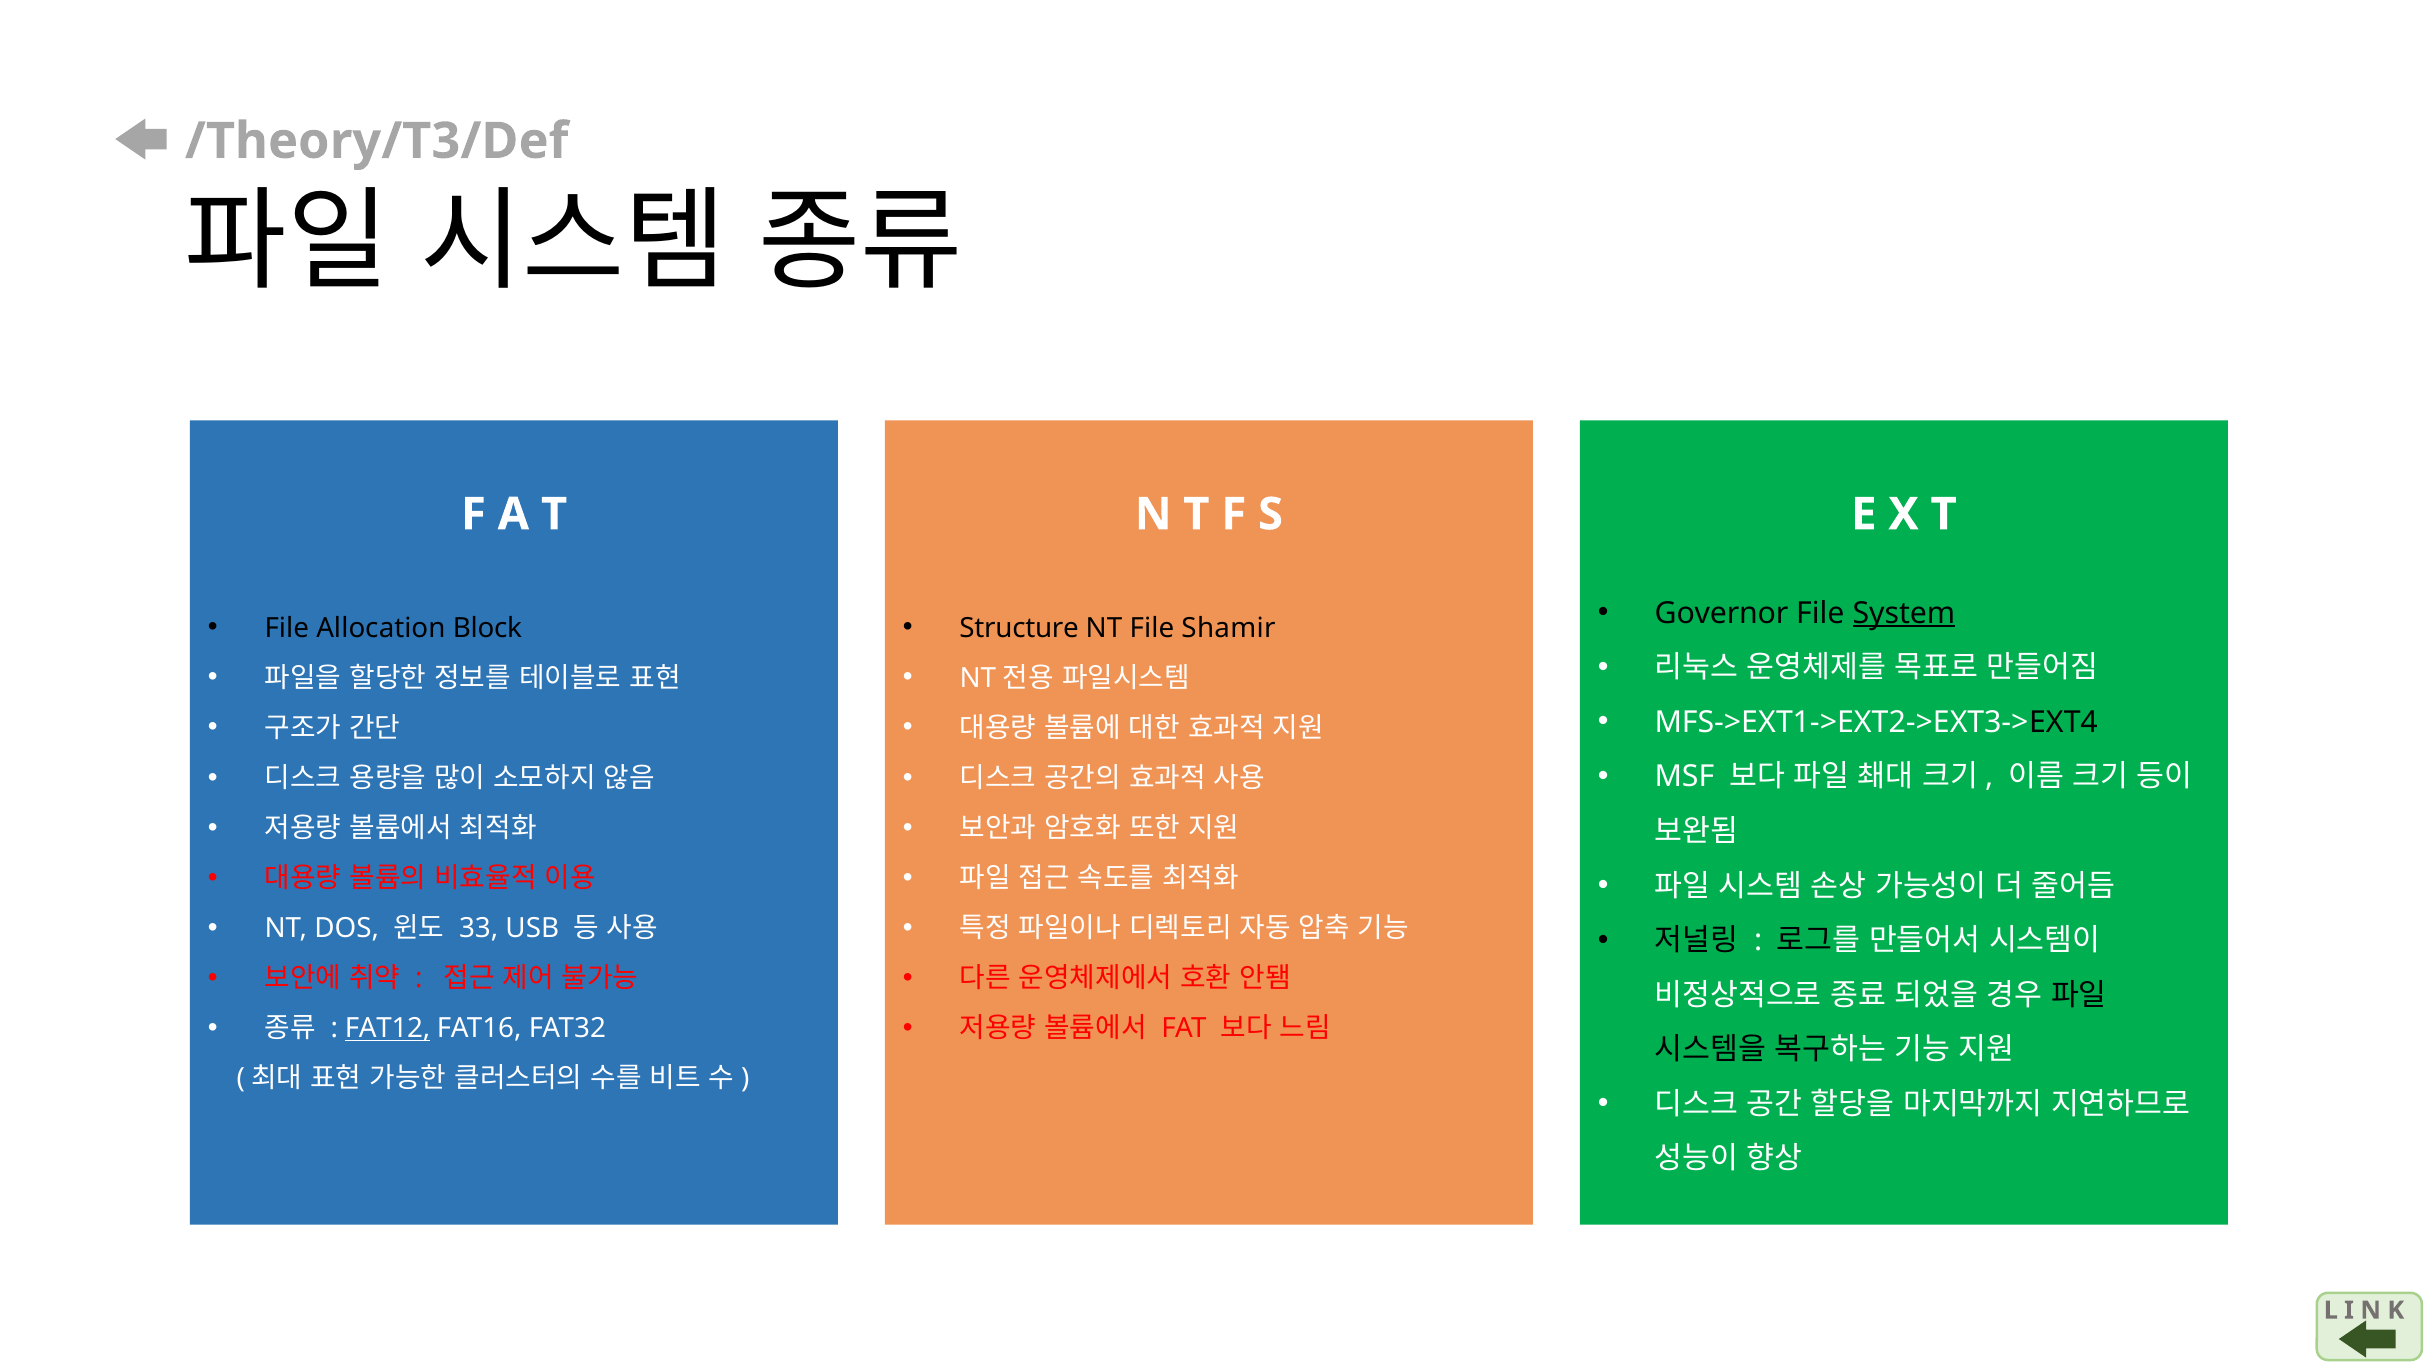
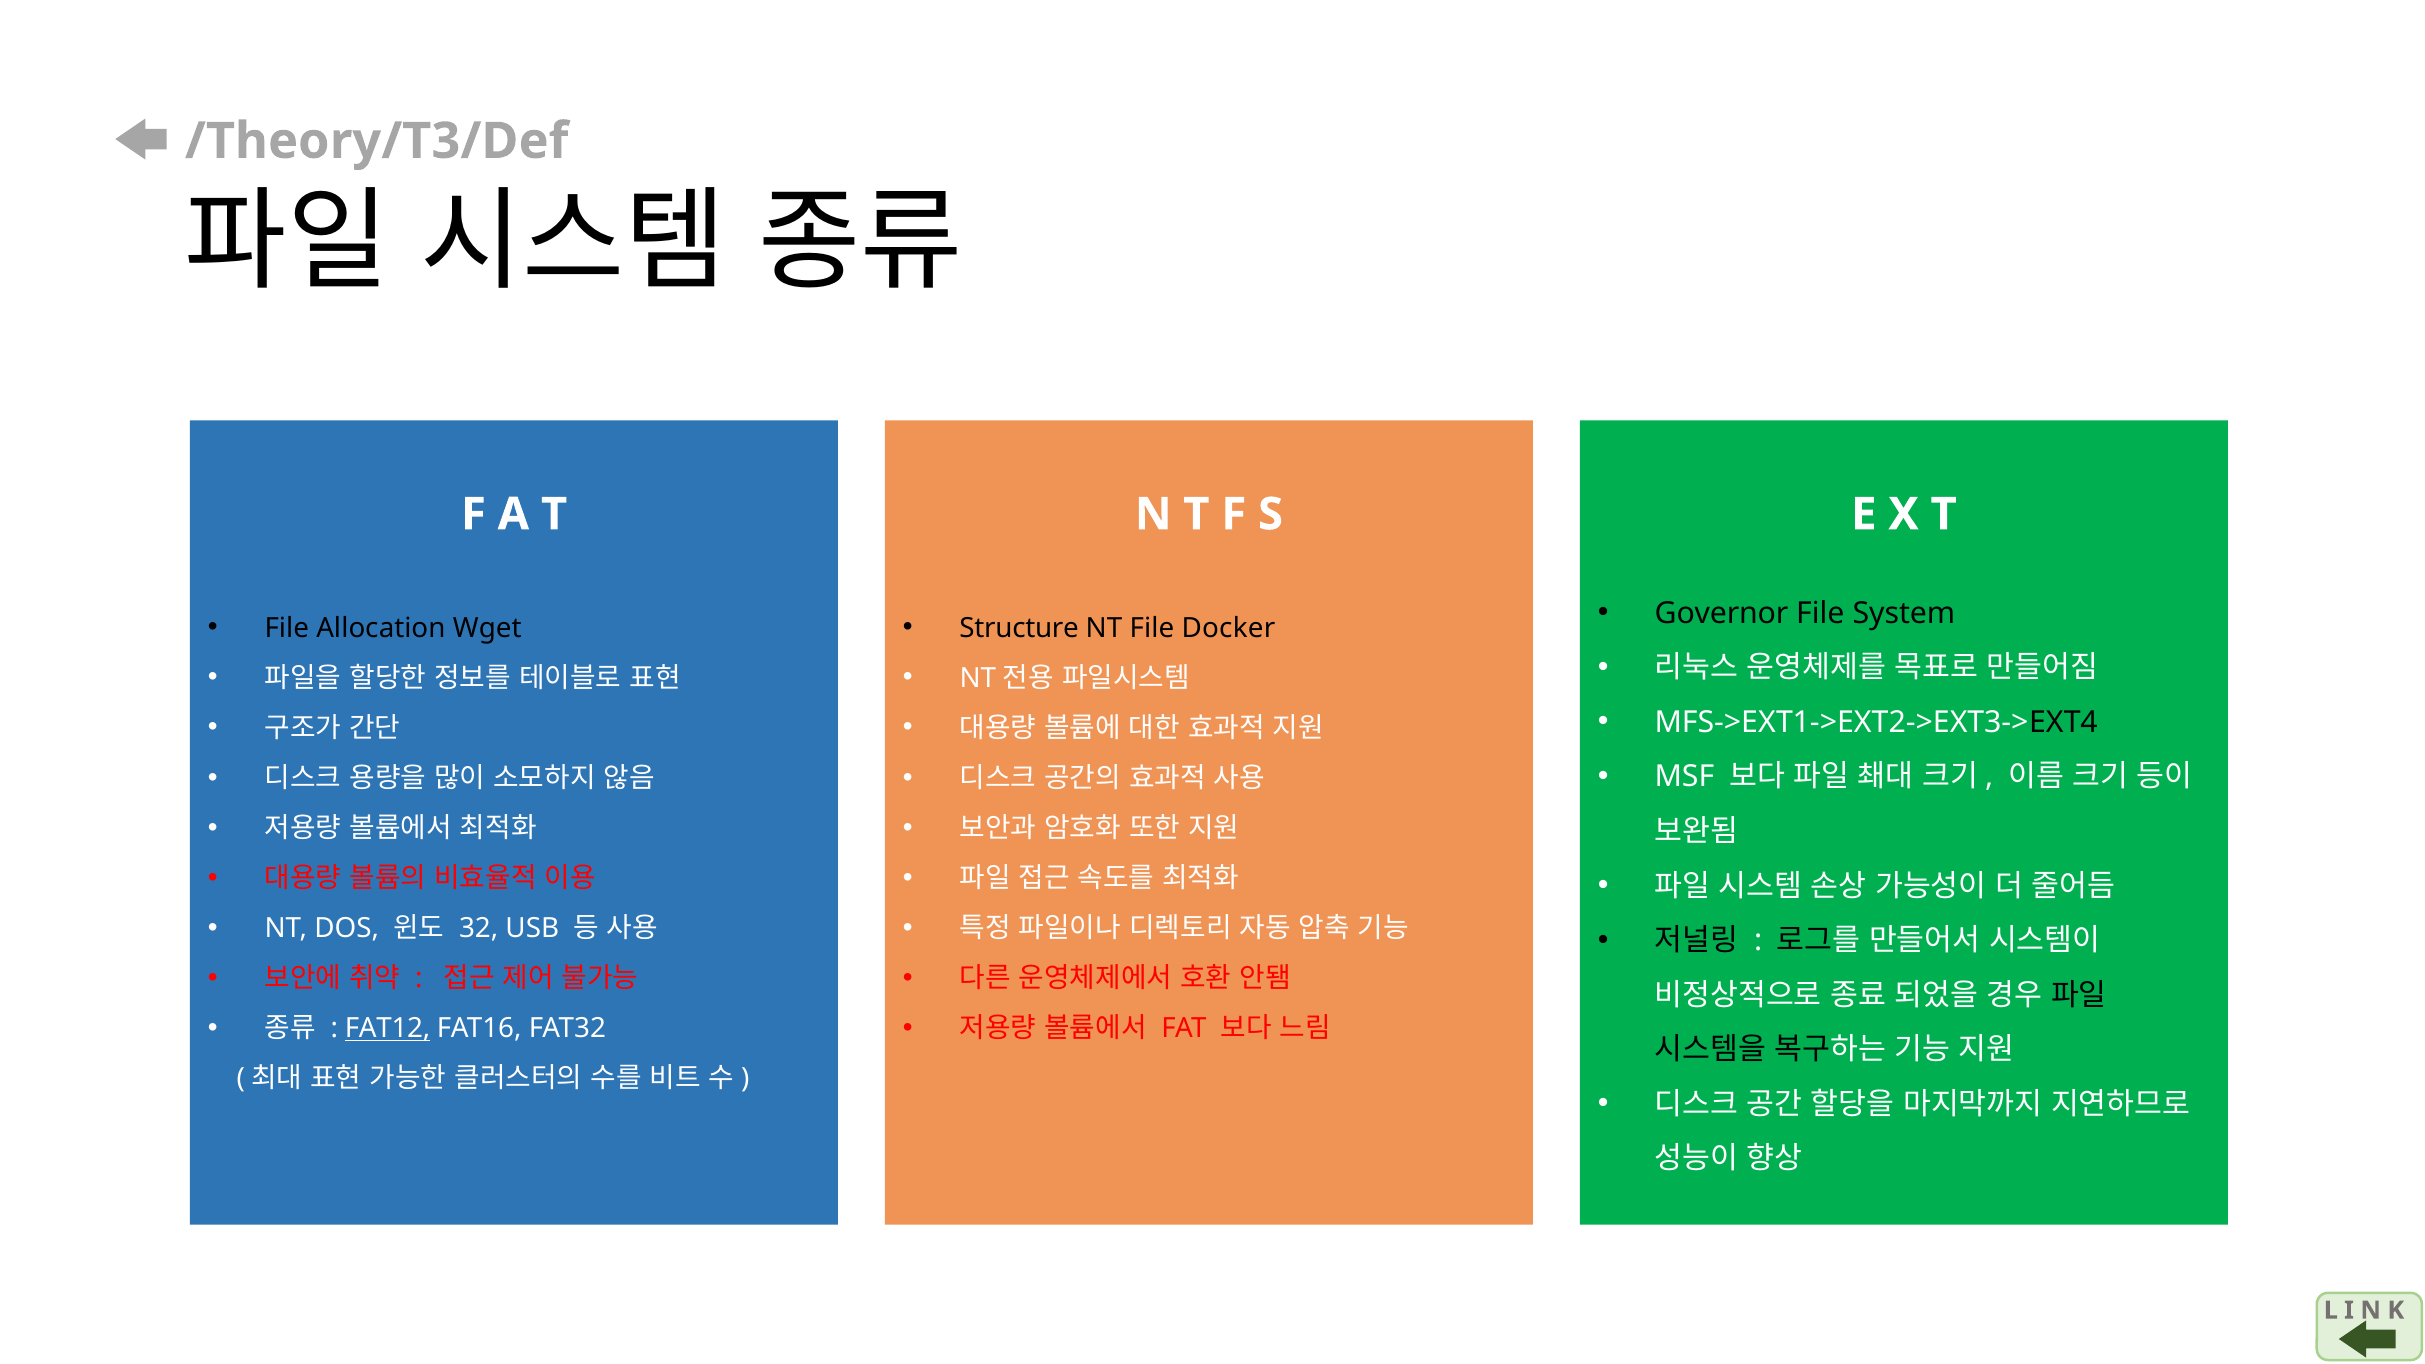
System underline: present -> none
Block: Block -> Wget
Shamir: Shamir -> Docker
33: 33 -> 32
